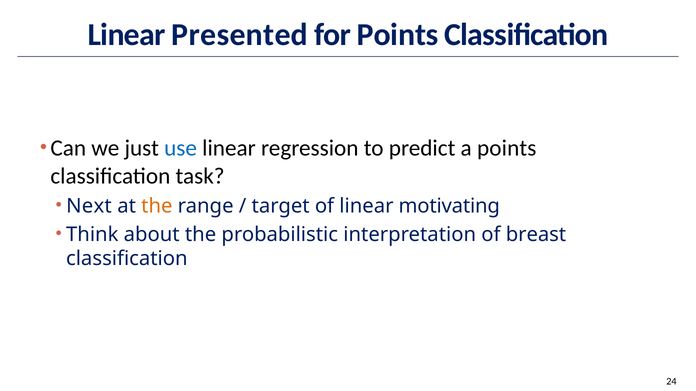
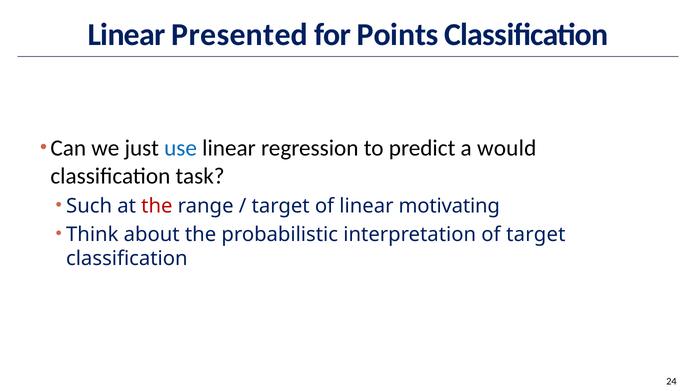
a points: points -> would
Next: Next -> Such
the at (157, 206) colour: orange -> red
of breast: breast -> target
